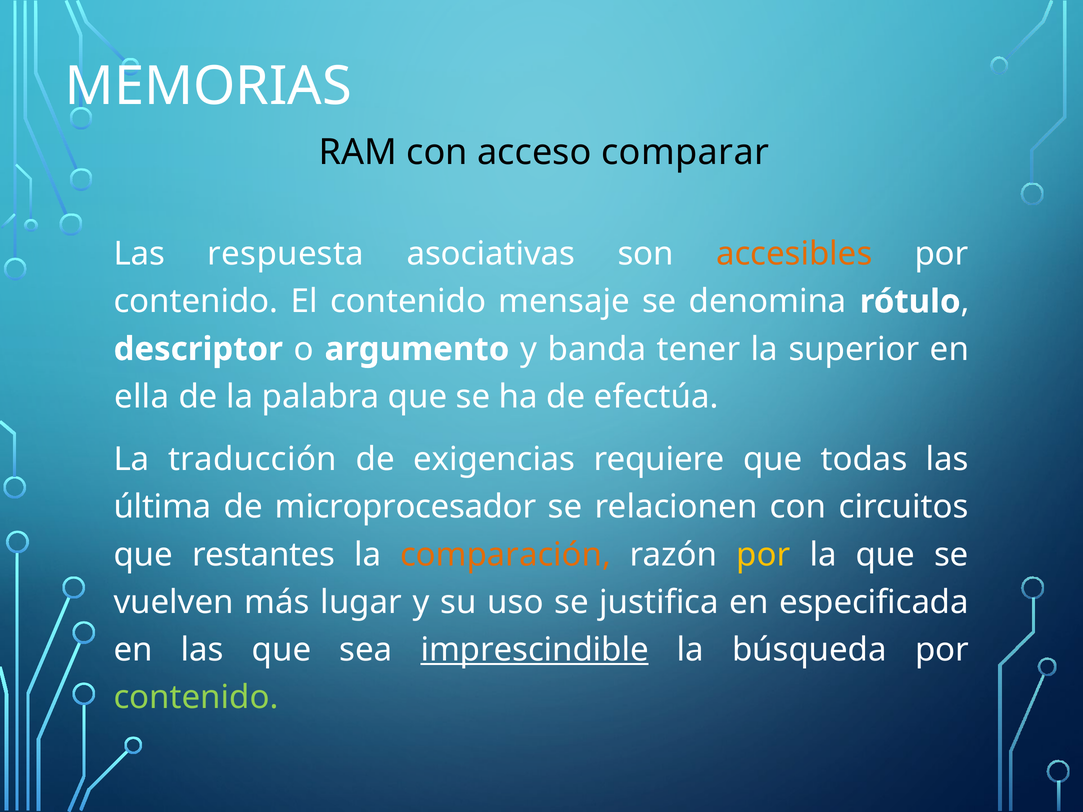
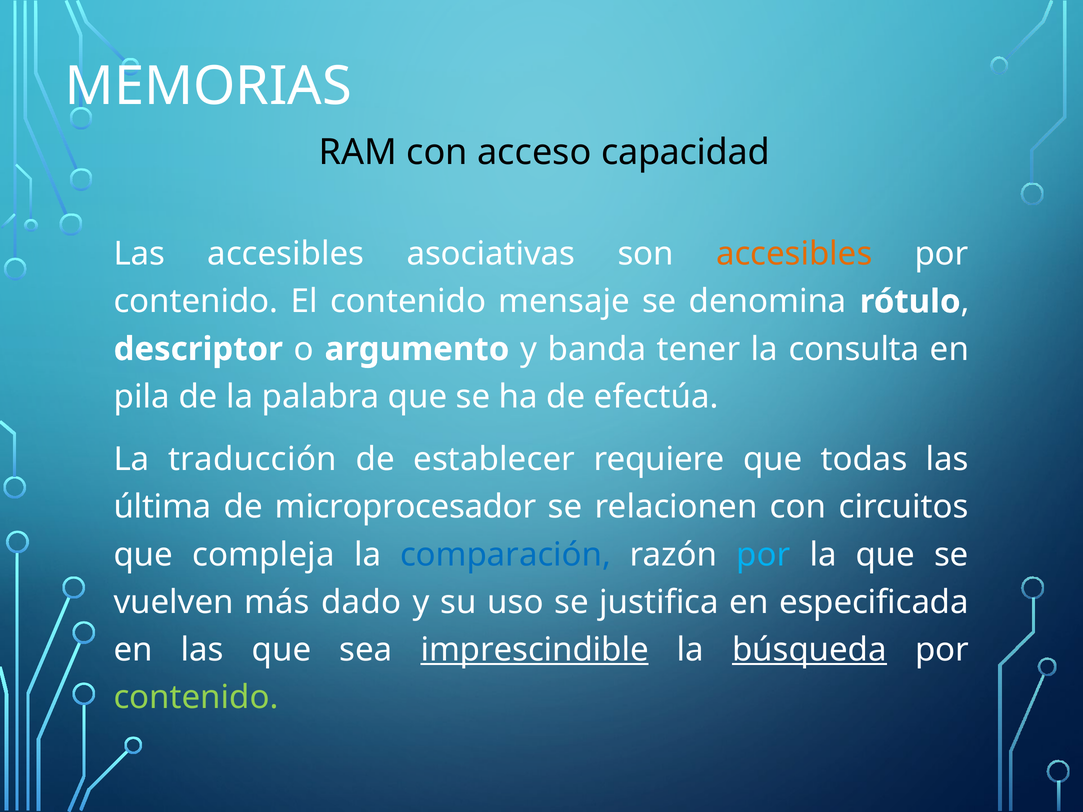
comparar: comparar -> capacidad
Las respuesta: respuesta -> accesibles
superior: superior -> consulta
ella: ella -> pila
exigencias: exigencias -> establecer
restantes: restantes -> compleja
comparación colour: orange -> blue
por at (763, 555) colour: yellow -> light blue
lugar: lugar -> dado
búsqueda underline: none -> present
